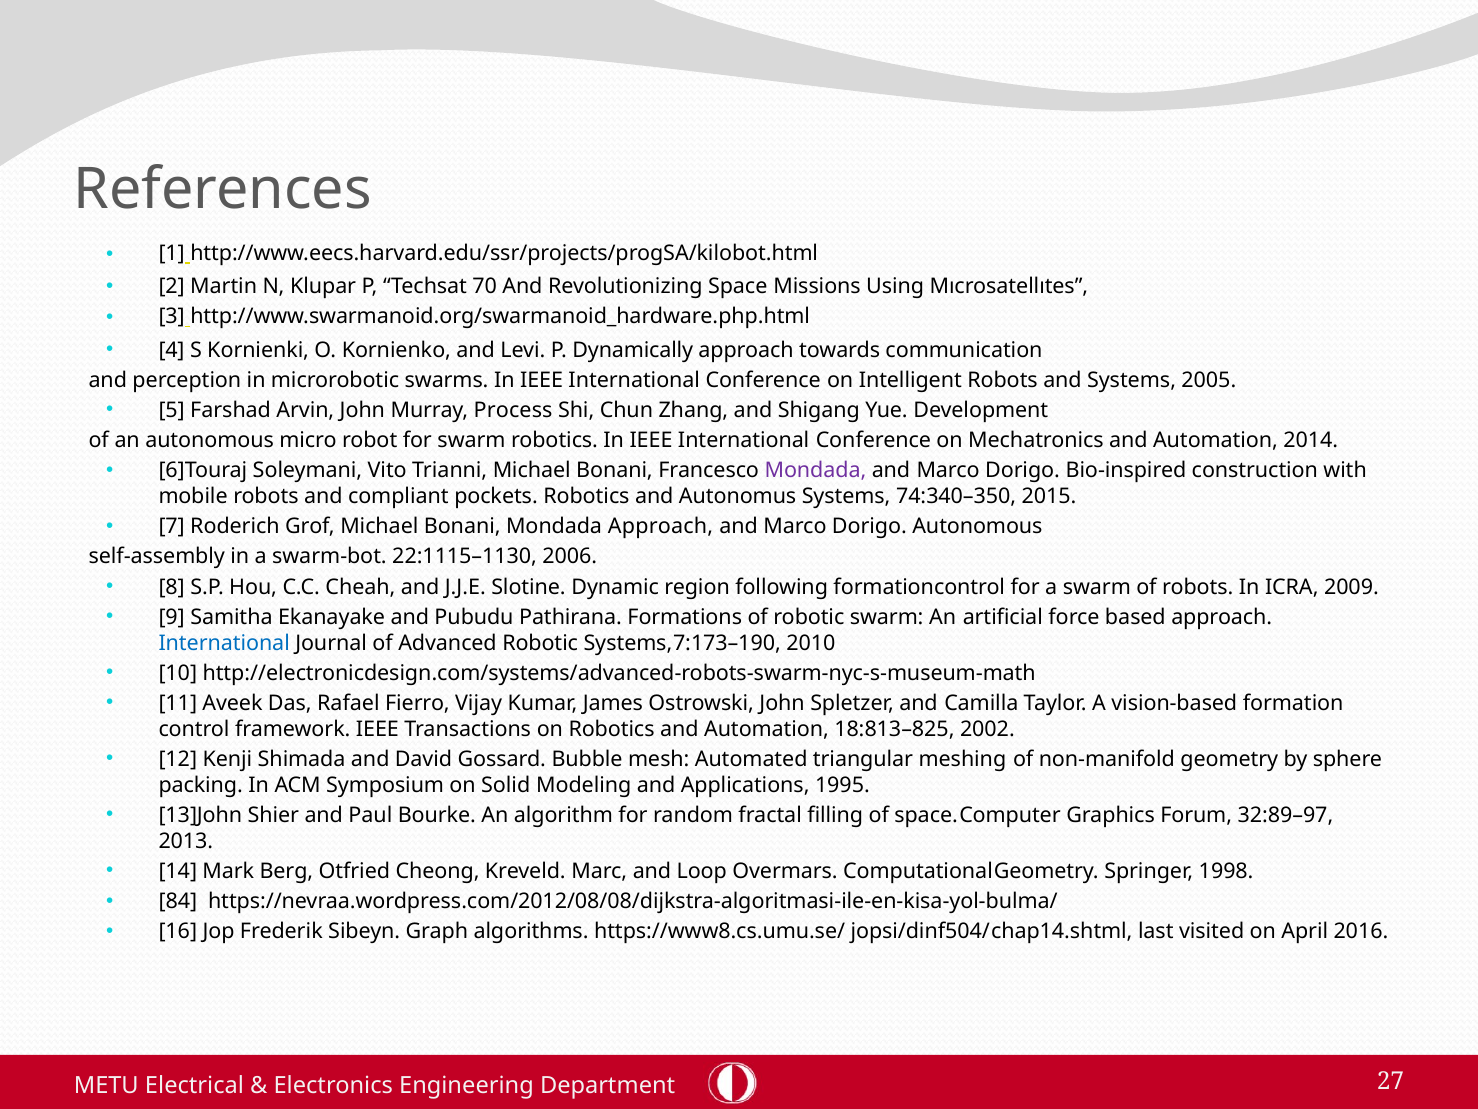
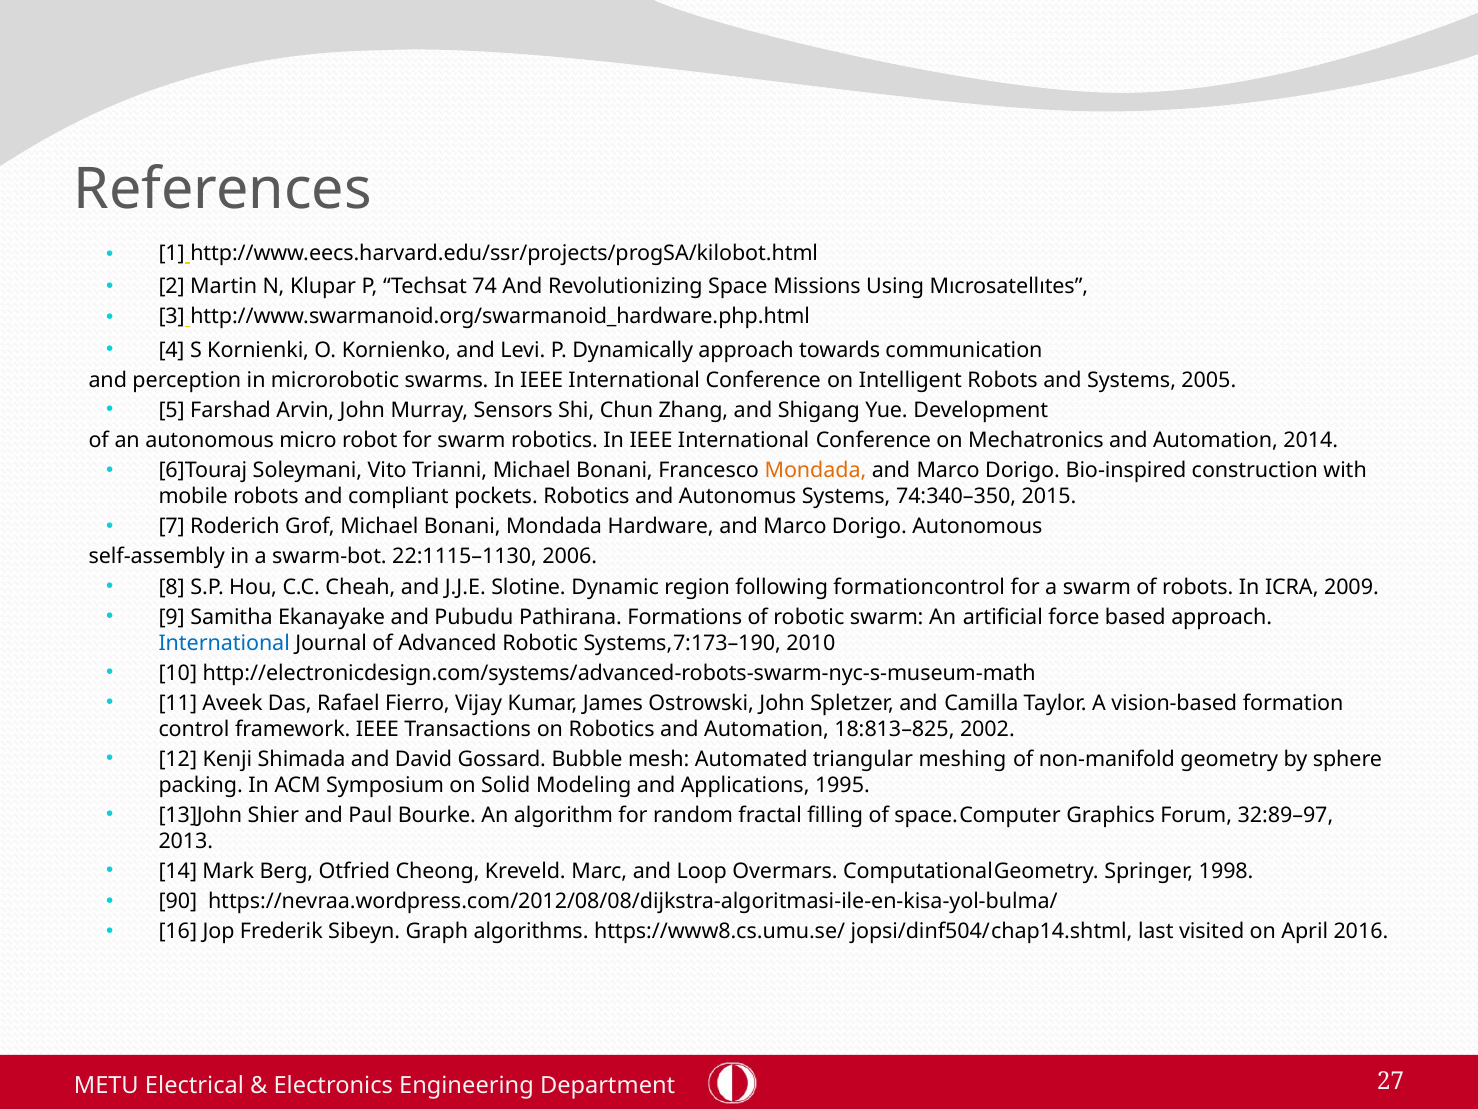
70: 70 -> 74
Process: Process -> Sensors
Mondada at (815, 471) colour: purple -> orange
Mondada Approach: Approach -> Hardware
84: 84 -> 90
